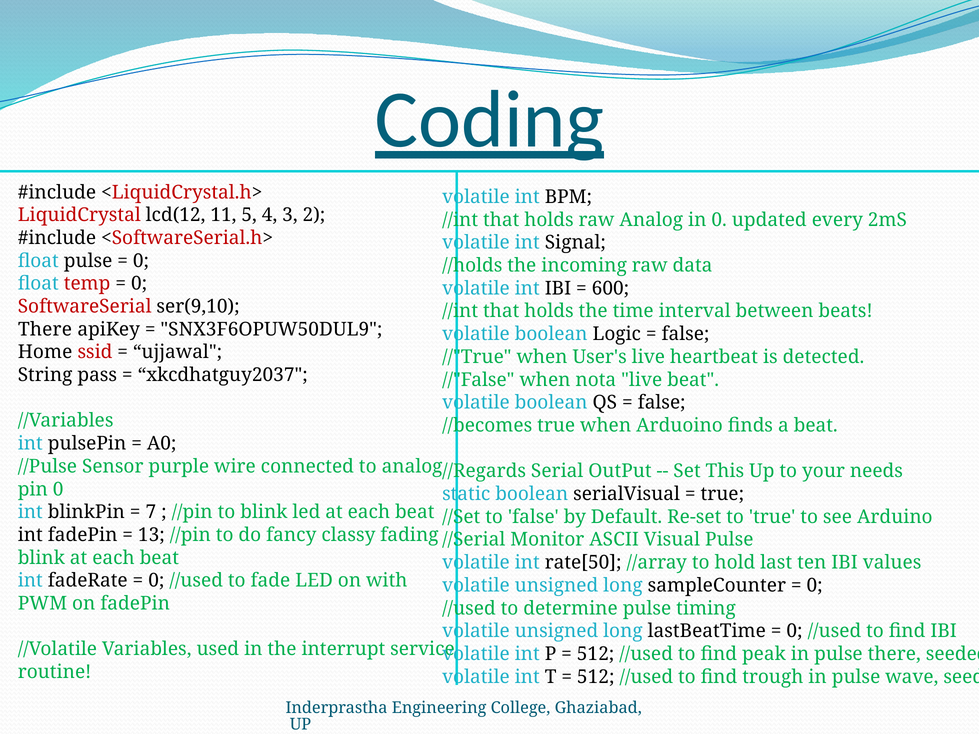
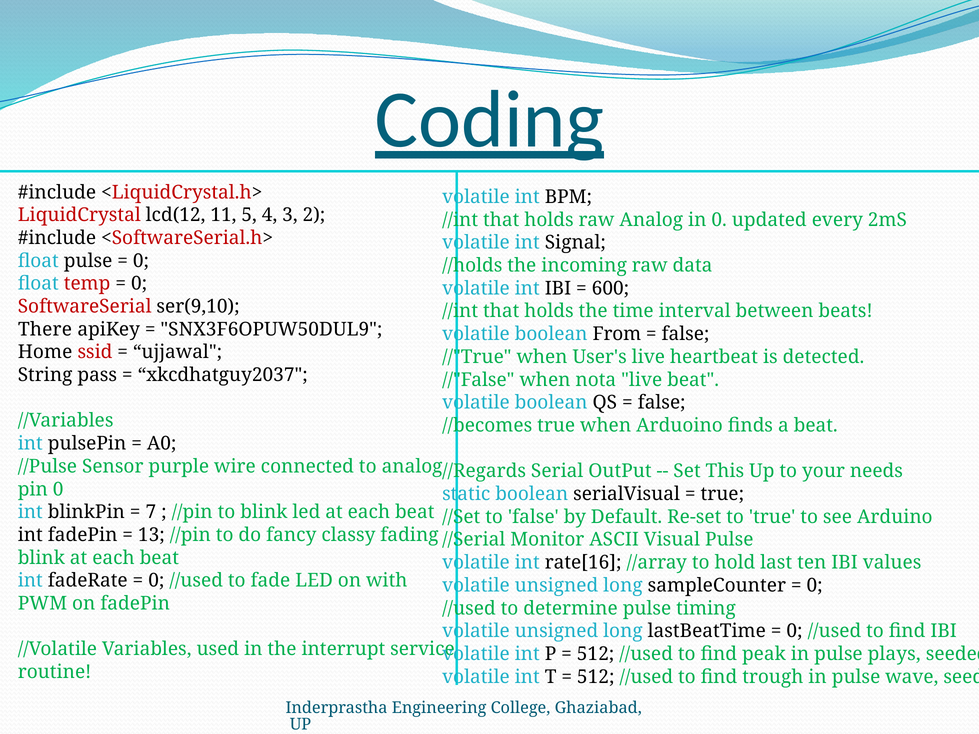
Logic: Logic -> From
rate[50: rate[50 -> rate[16
pulse there: there -> plays
